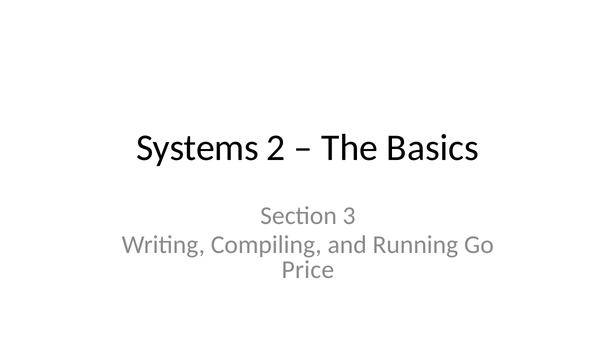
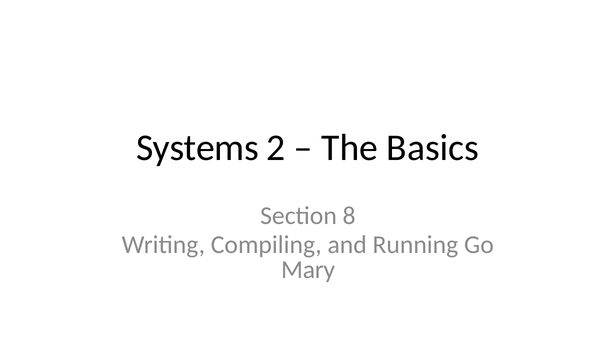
3: 3 -> 8
Price: Price -> Mary
